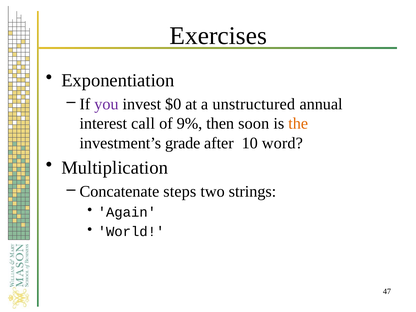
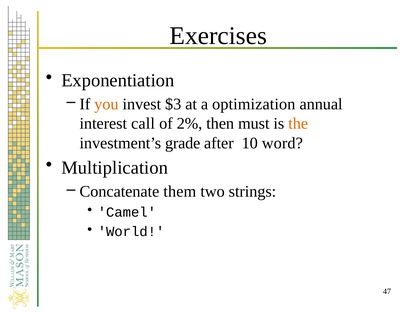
you colour: purple -> orange
$0: $0 -> $3
unstructured: unstructured -> optimization
9%: 9% -> 2%
soon: soon -> must
steps: steps -> them
Again: Again -> Camel
